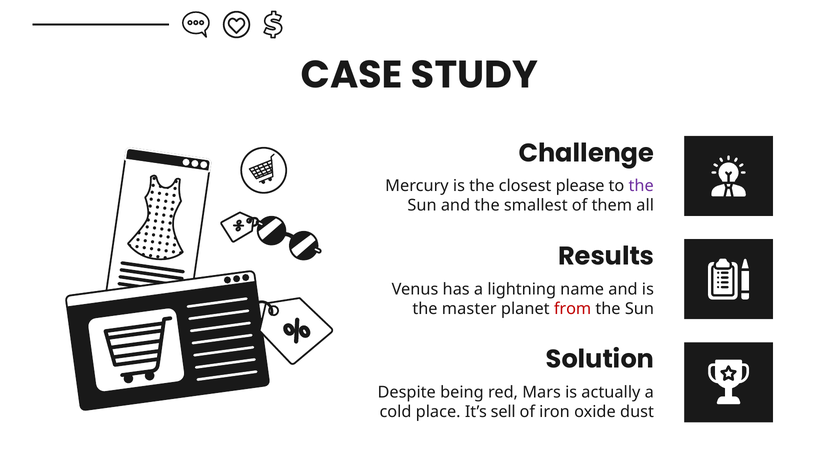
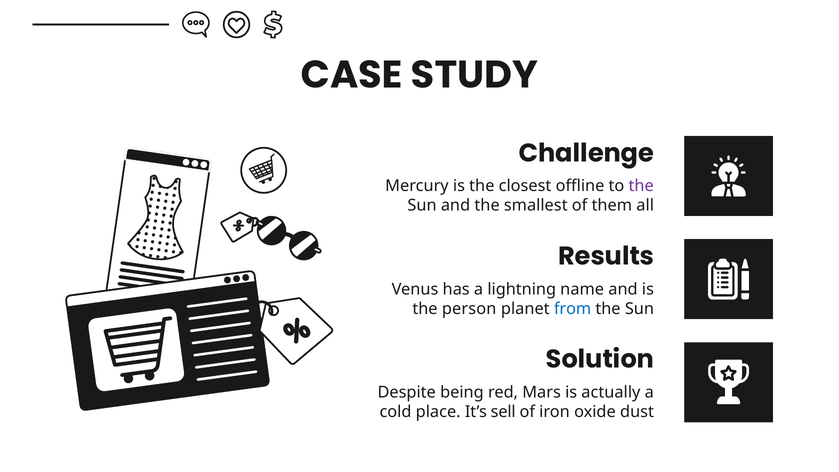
please: please -> offline
master: master -> person
from colour: red -> blue
